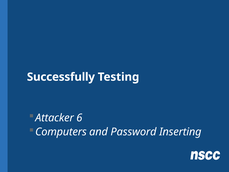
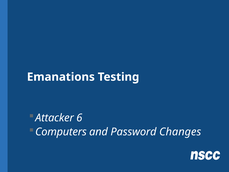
Successfully: Successfully -> Emanations
Inserting: Inserting -> Changes
